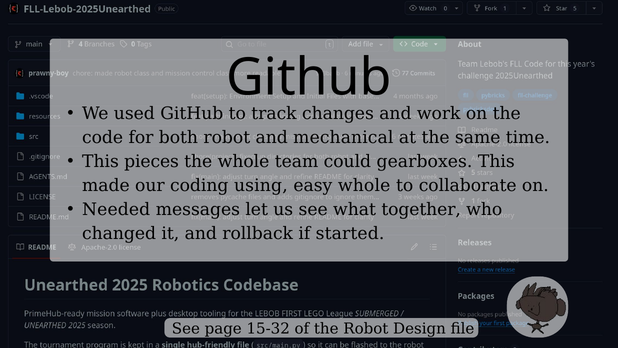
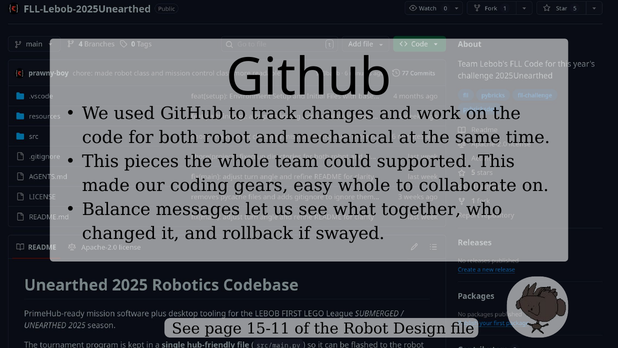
gearboxes: gearboxes -> supported
using: using -> gears
Needed: Needed -> Balance
started: started -> swayed
15-32: 15-32 -> 15-11
